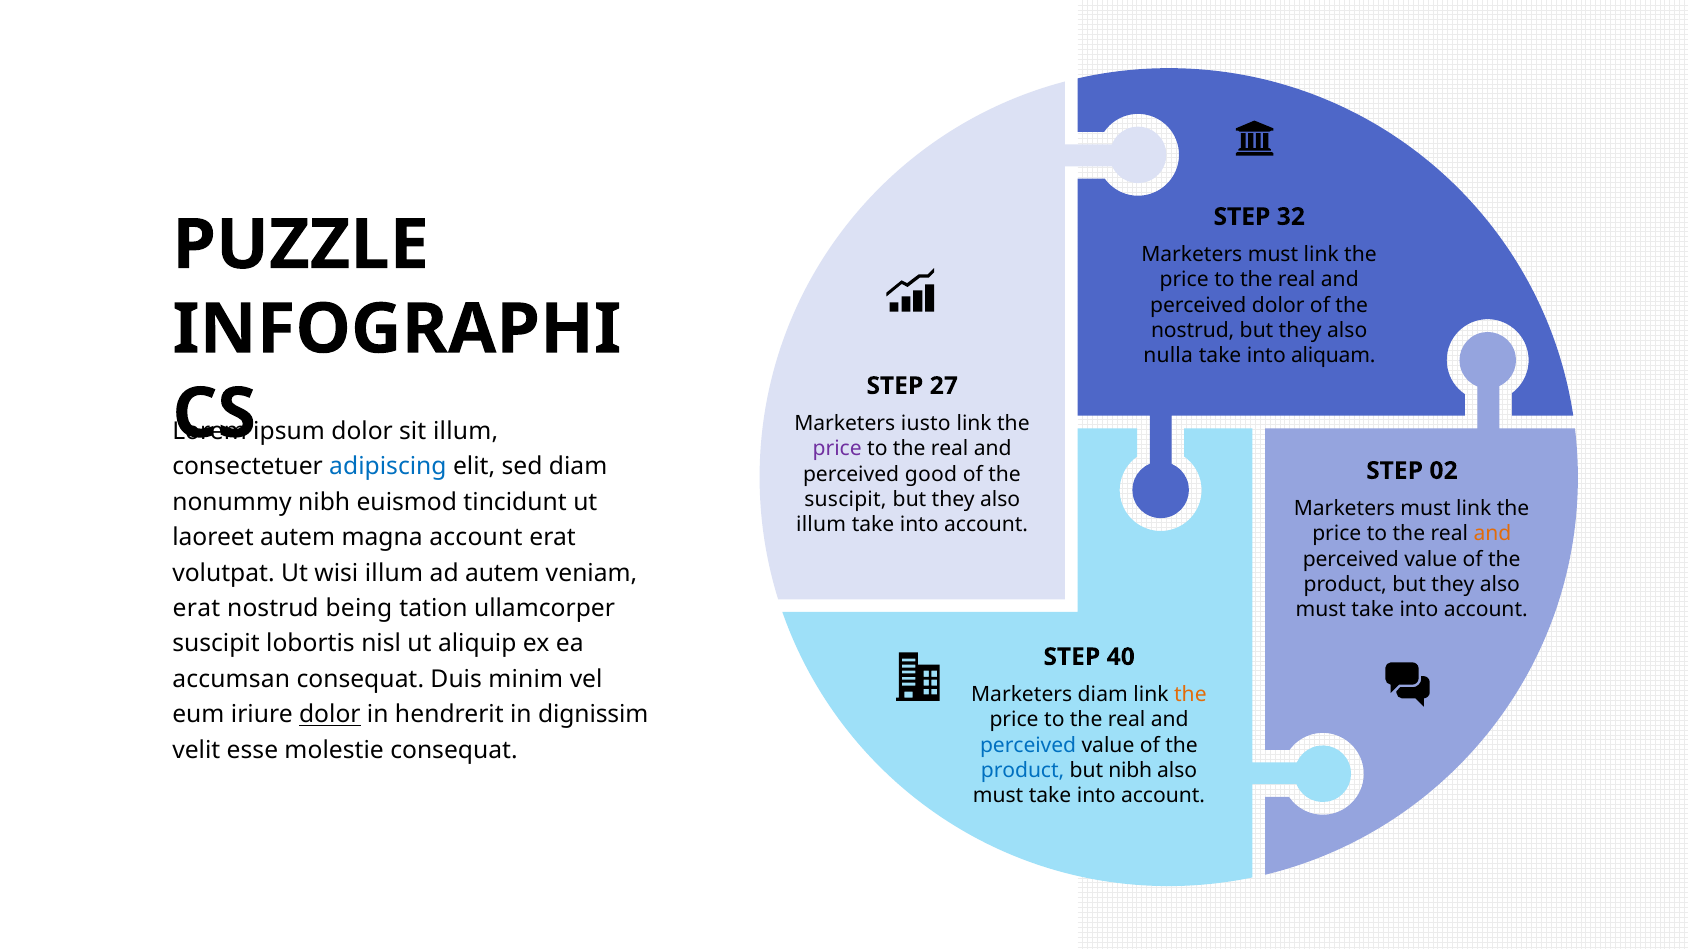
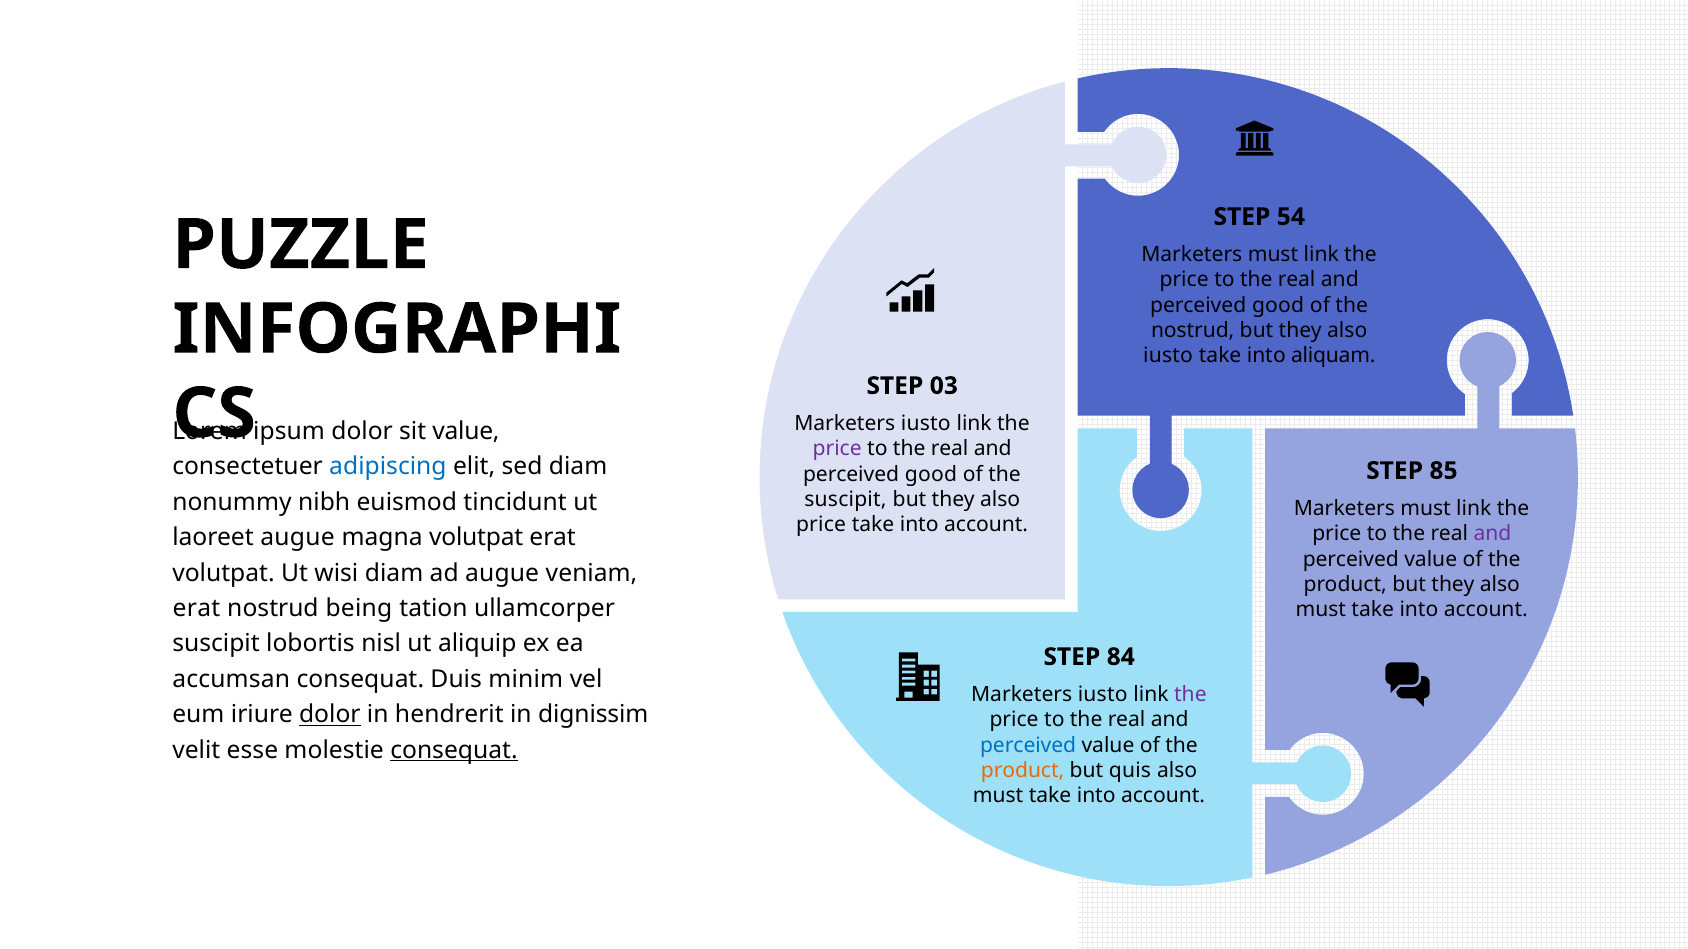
32: 32 -> 54
dolor at (1278, 305): dolor -> good
nulla at (1168, 356): nulla -> iusto
27: 27 -> 03
sit illum: illum -> value
02: 02 -> 85
illum at (821, 525): illum -> price
and at (1492, 534) colour: orange -> purple
laoreet autem: autem -> augue
magna account: account -> volutpat
wisi illum: illum -> diam
ad autem: autem -> augue
40: 40 -> 84
diam at (1103, 695): diam -> iusto
the at (1190, 695) colour: orange -> purple
consequat at (454, 751) underline: none -> present
product at (1023, 771) colour: blue -> orange
but nibh: nibh -> quis
